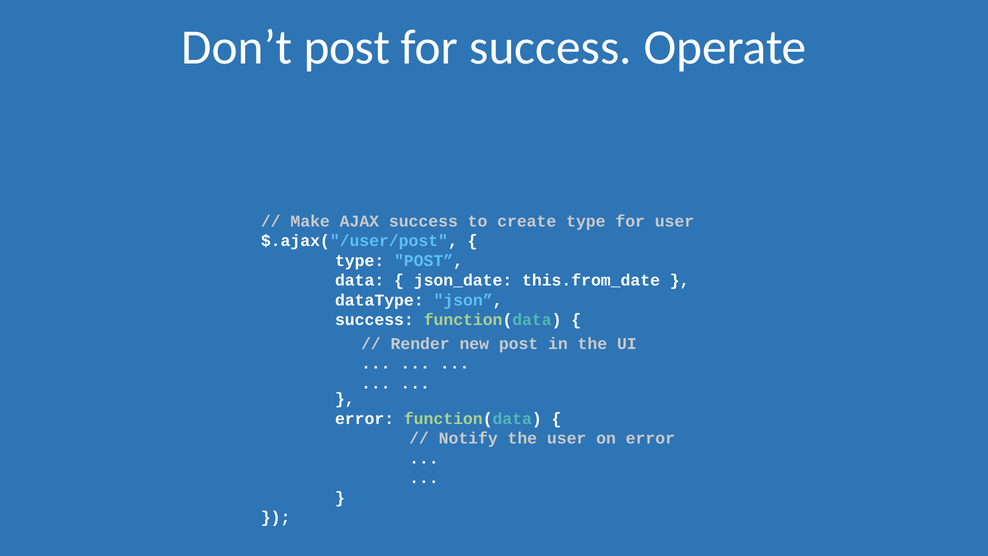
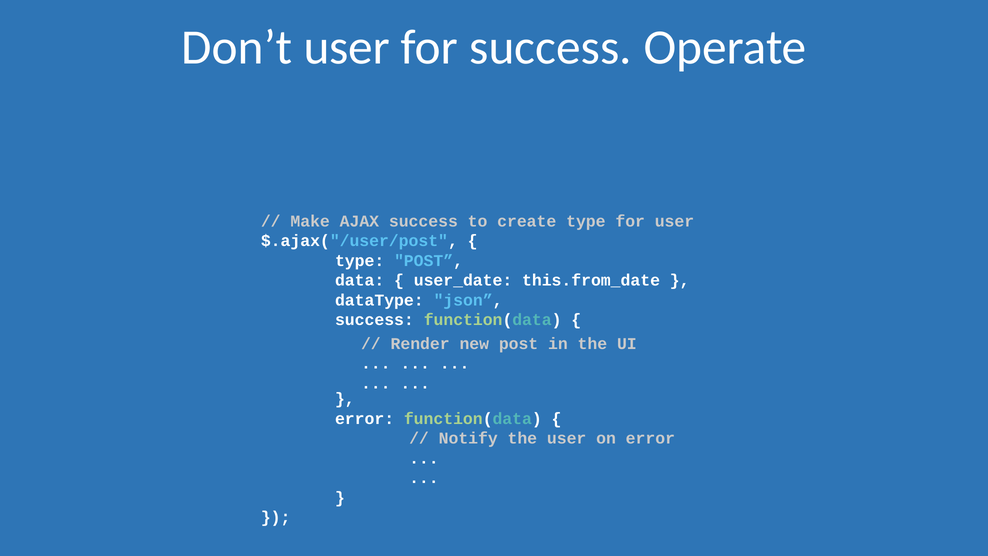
Don’t post: post -> user
json_date: json_date -> user_date
